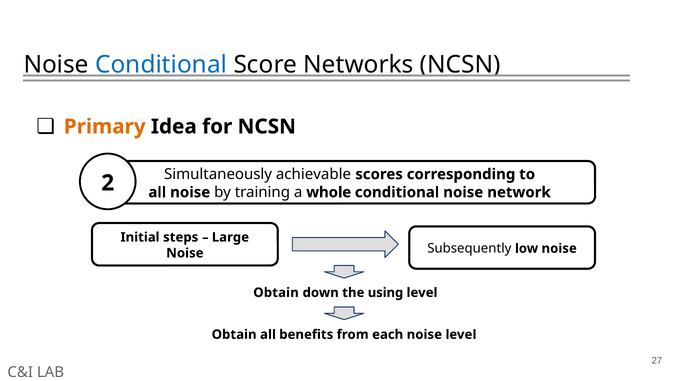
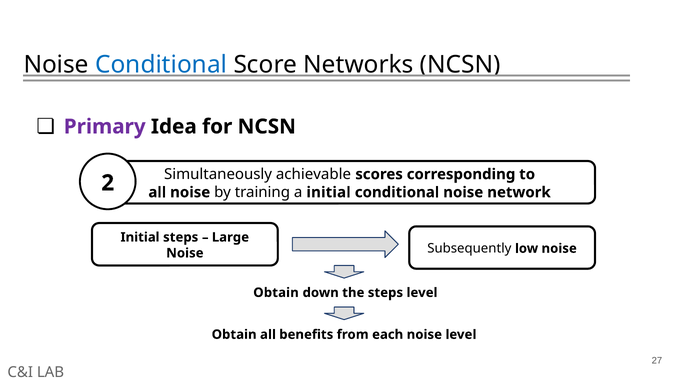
Primary colour: orange -> purple
a whole: whole -> initial
the using: using -> steps
